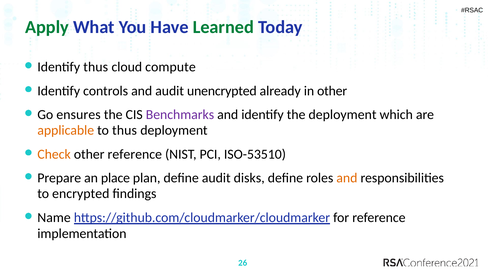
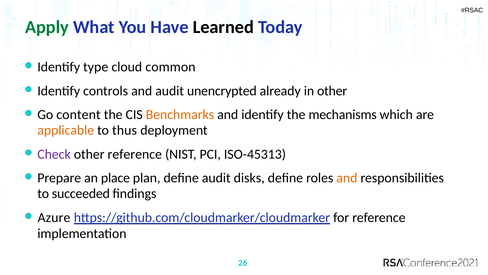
Learned colour: green -> black
Identify thus: thus -> type
compute: compute -> common
ensures: ensures -> content
Benchmarks colour: purple -> orange
the deployment: deployment -> mechanisms
Check colour: orange -> purple
ISO-53510: ISO-53510 -> ISO-45313
encrypted: encrypted -> succeeded
Name: Name -> Azure
